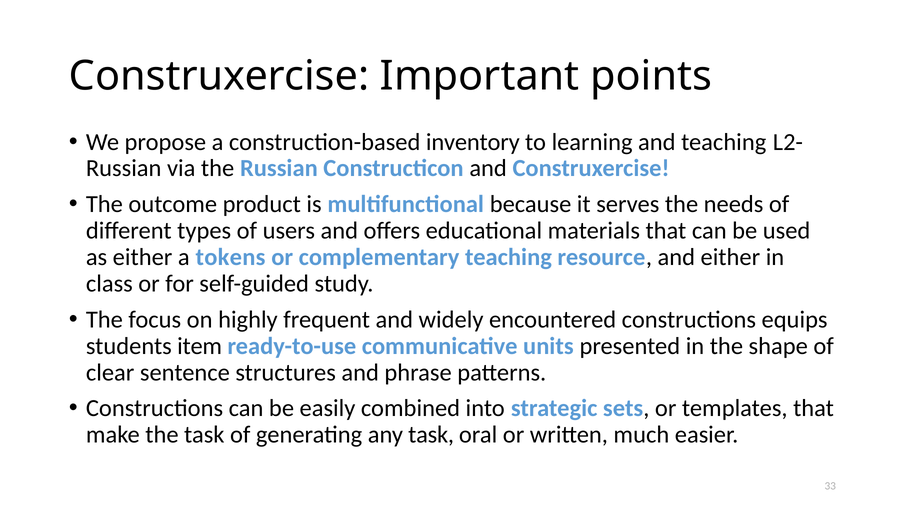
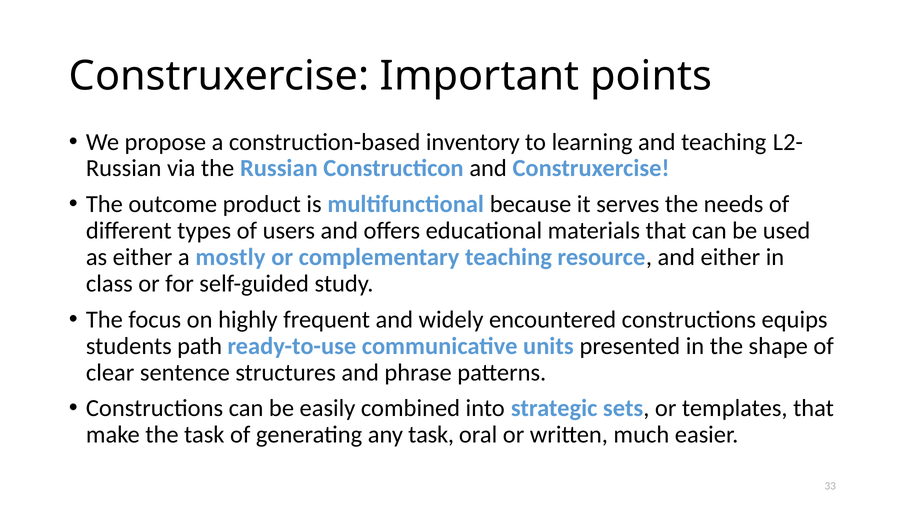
tokens: tokens -> mostly
item: item -> path
